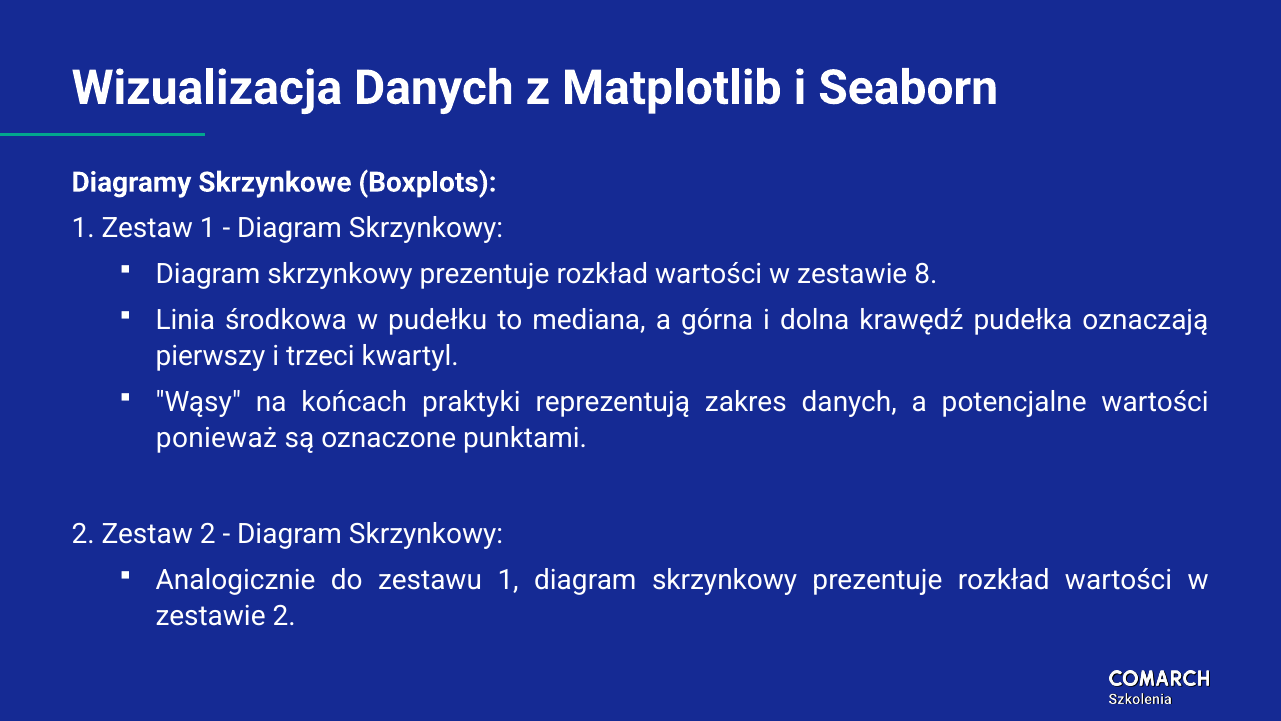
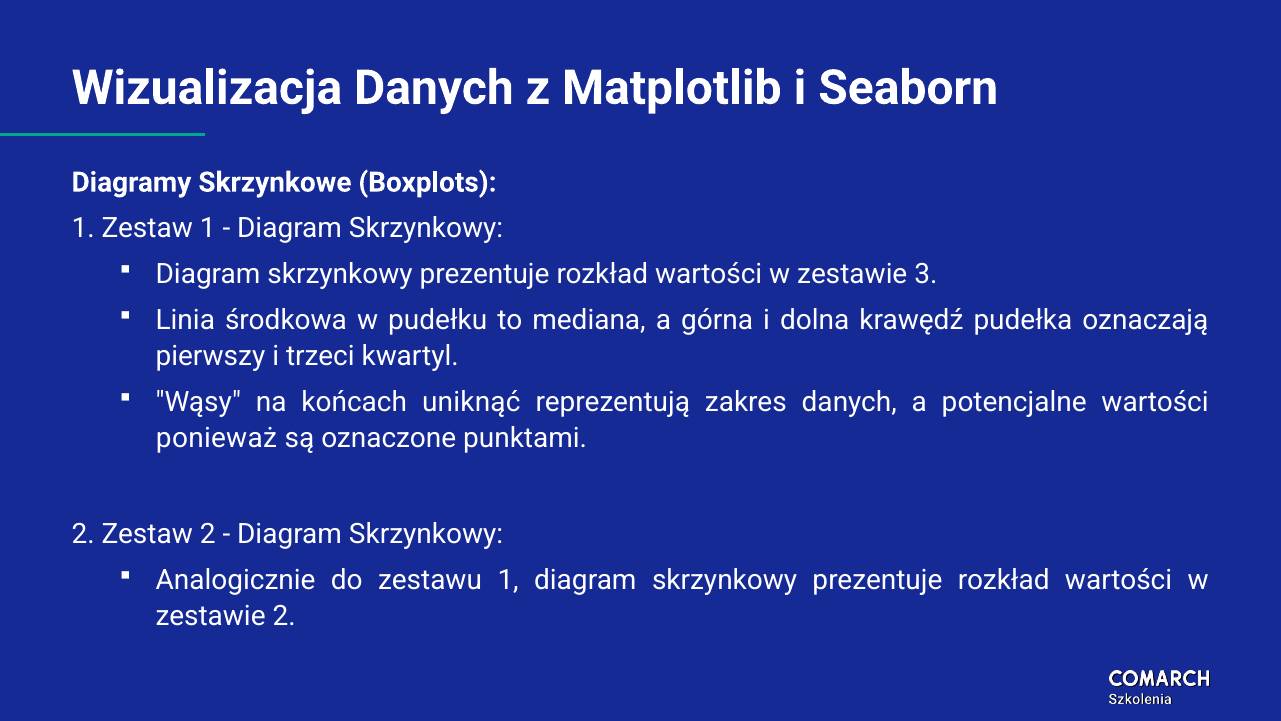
8: 8 -> 3
praktyki: praktyki -> uniknąć
